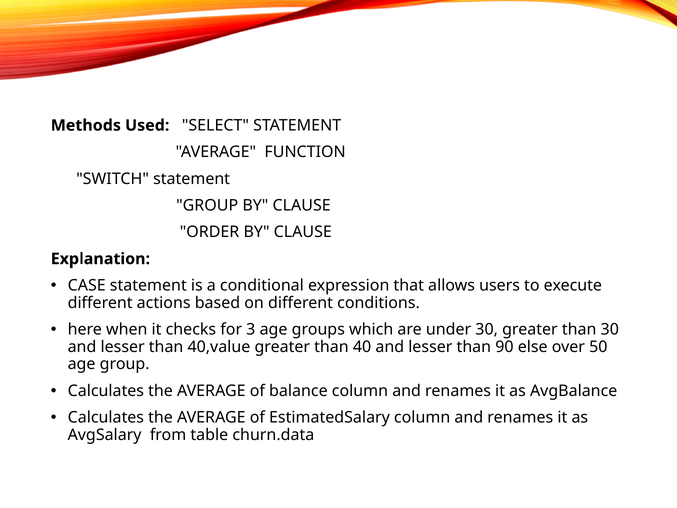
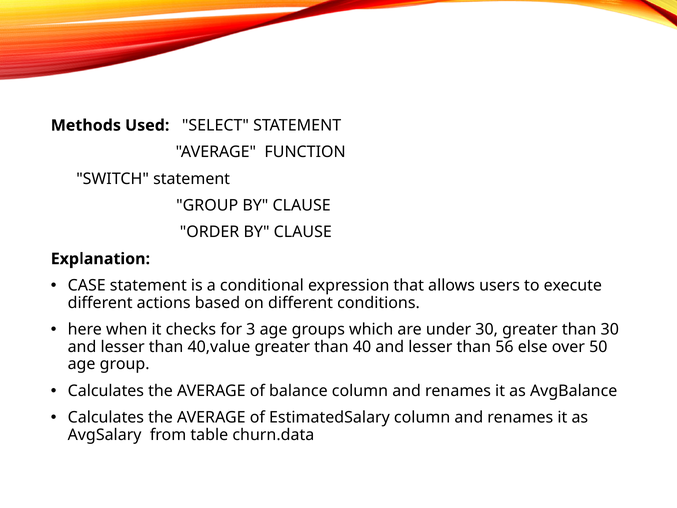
90: 90 -> 56
